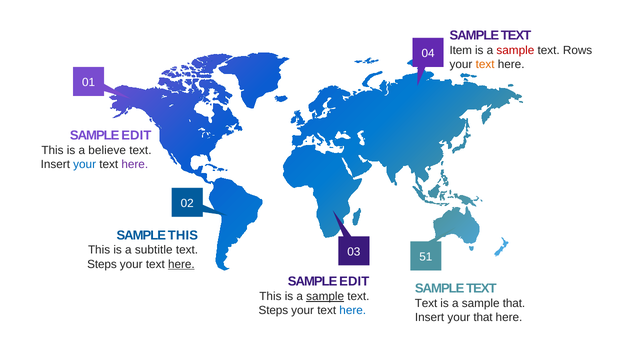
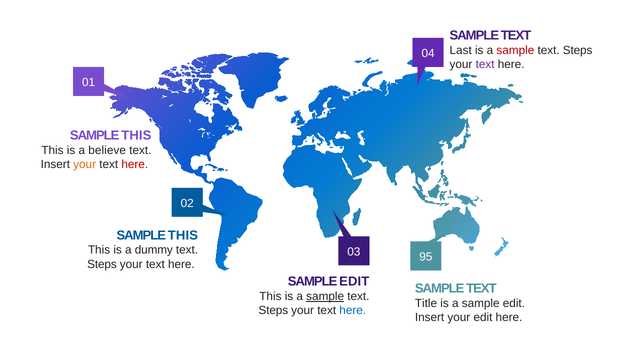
Item: Item -> Last
Rows at (578, 50): Rows -> Steps
text at (485, 64) colour: orange -> purple
EDIT at (136, 136): EDIT -> THIS
your at (85, 165) colour: blue -> orange
here at (135, 165) colour: purple -> red
subtitle: subtitle -> dummy
51: 51 -> 95
here at (181, 264) underline: present -> none
Text at (426, 303): Text -> Title
a sample that: that -> edit
your that: that -> edit
